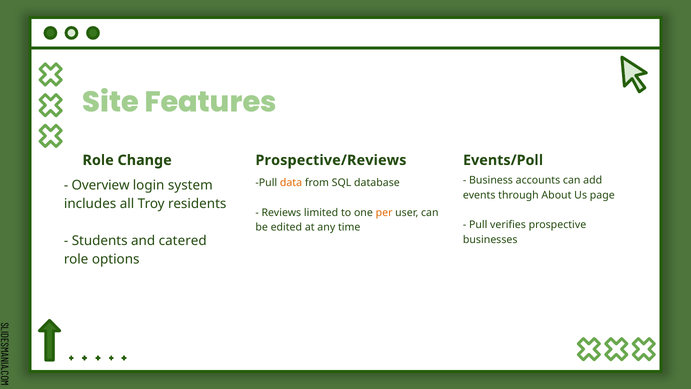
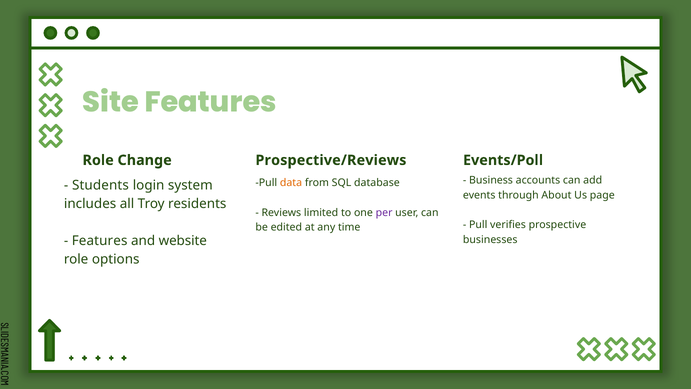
Overview: Overview -> Students
per colour: orange -> purple
Students at (100, 241): Students -> Features
catered: catered -> website
